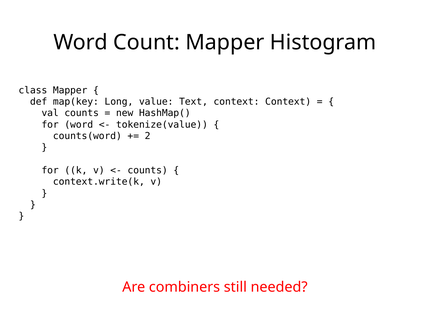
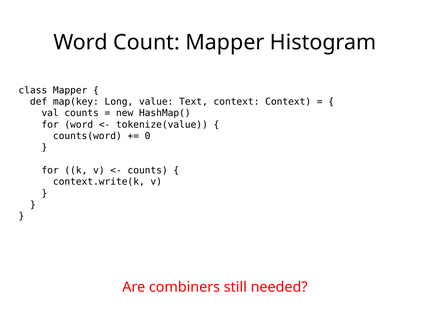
2: 2 -> 0
